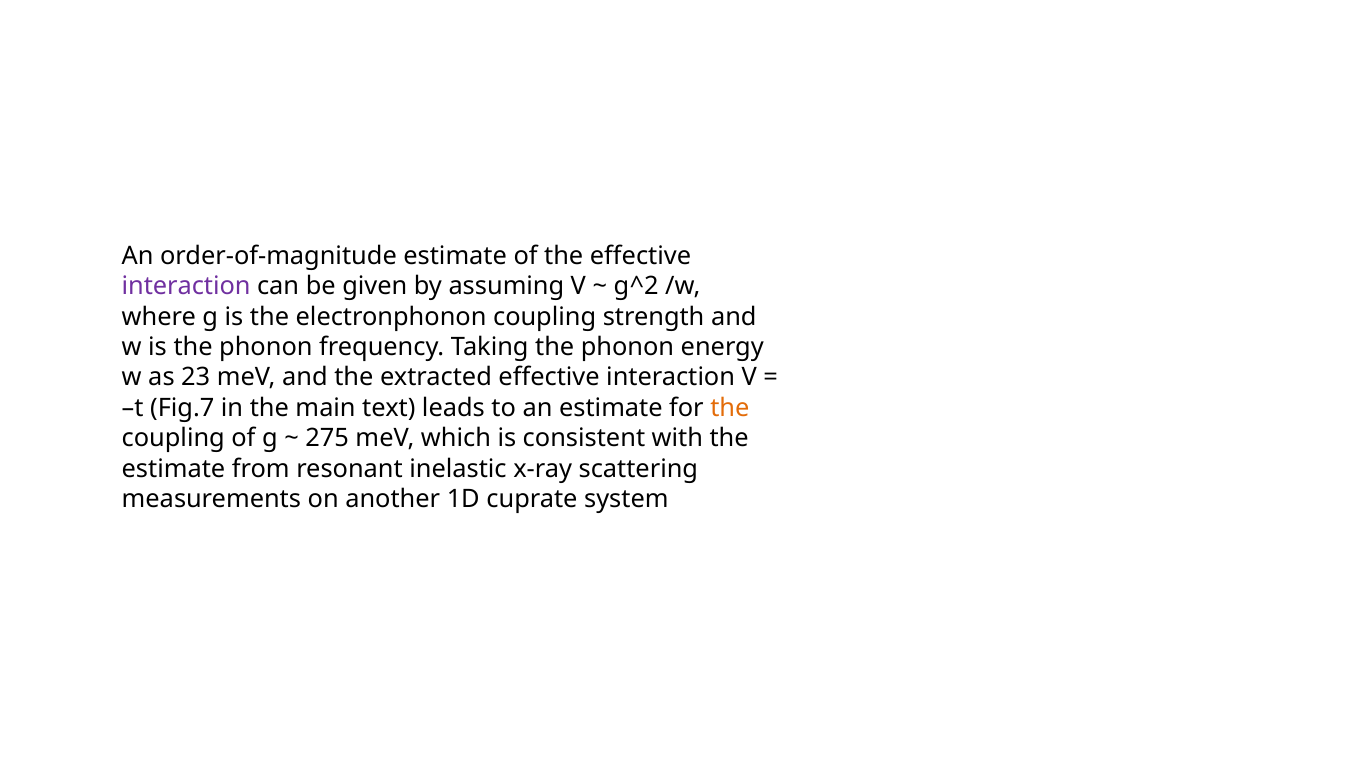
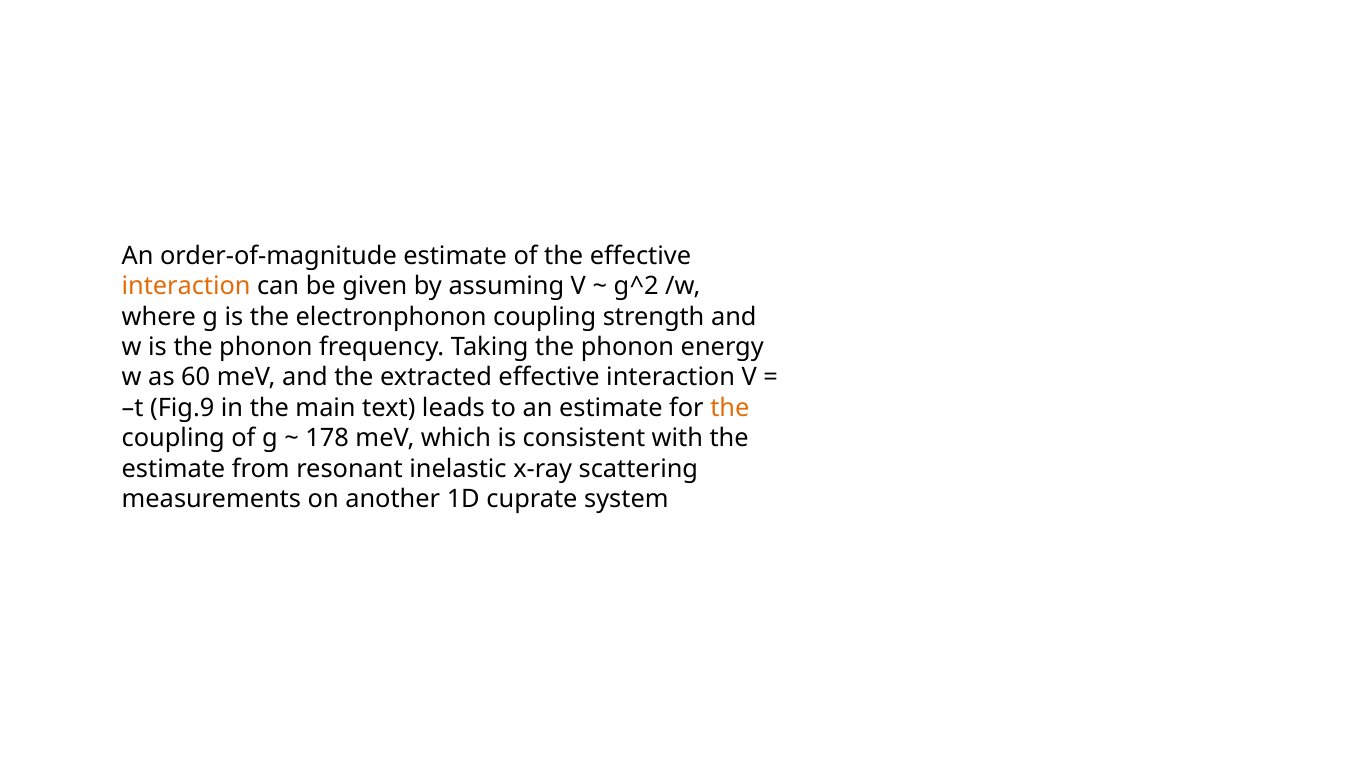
interaction at (186, 286) colour: purple -> orange
23: 23 -> 60
Fig.7: Fig.7 -> Fig.9
275: 275 -> 178
